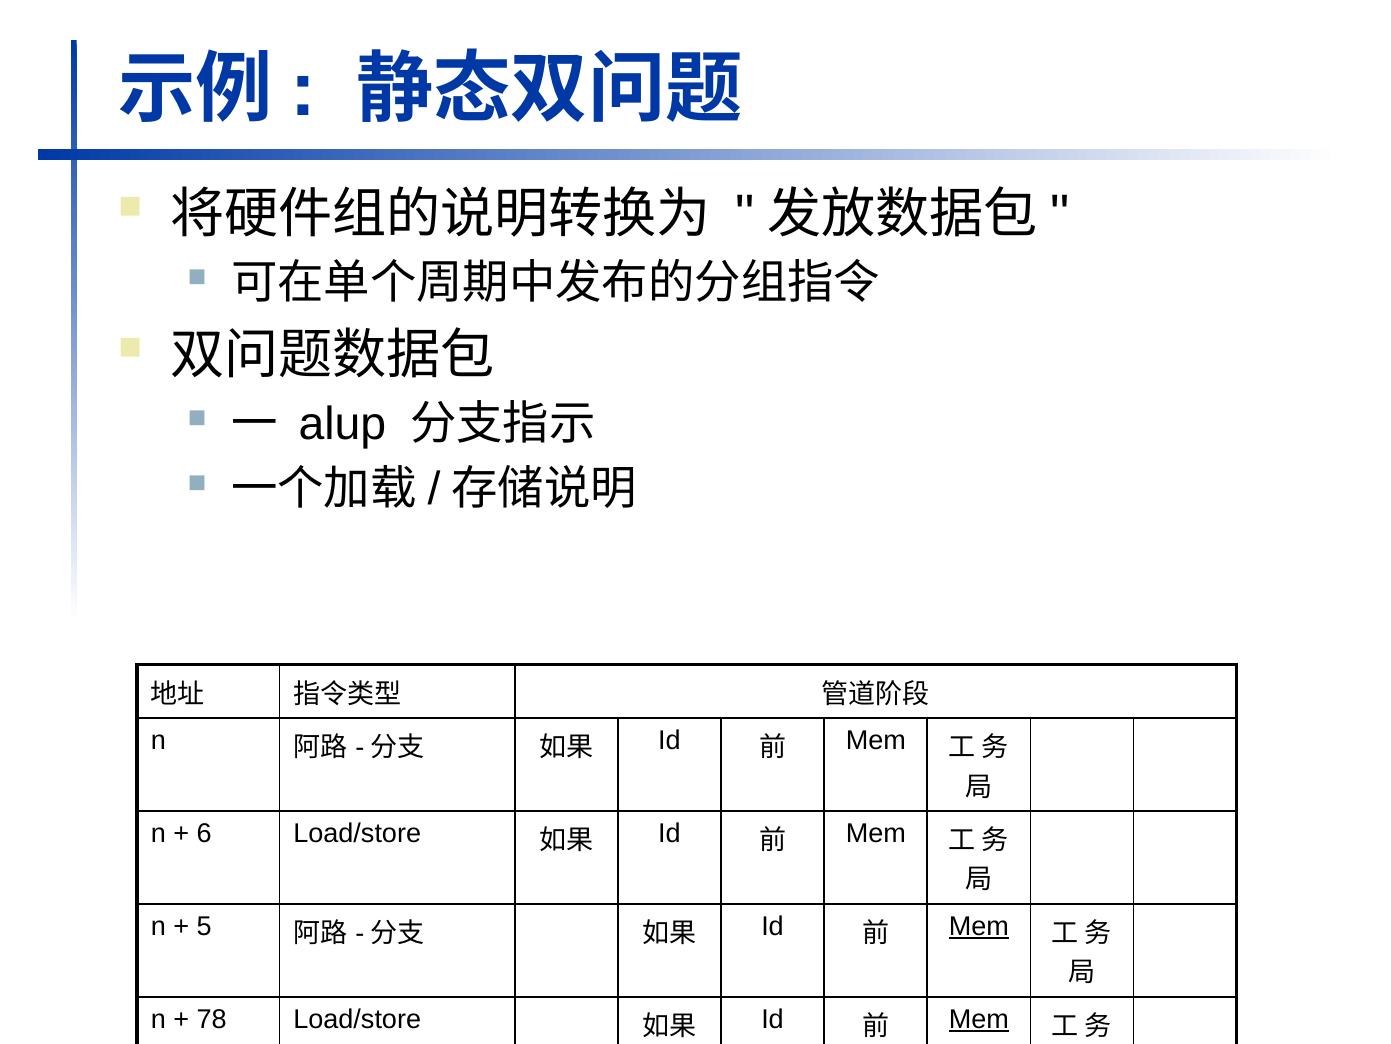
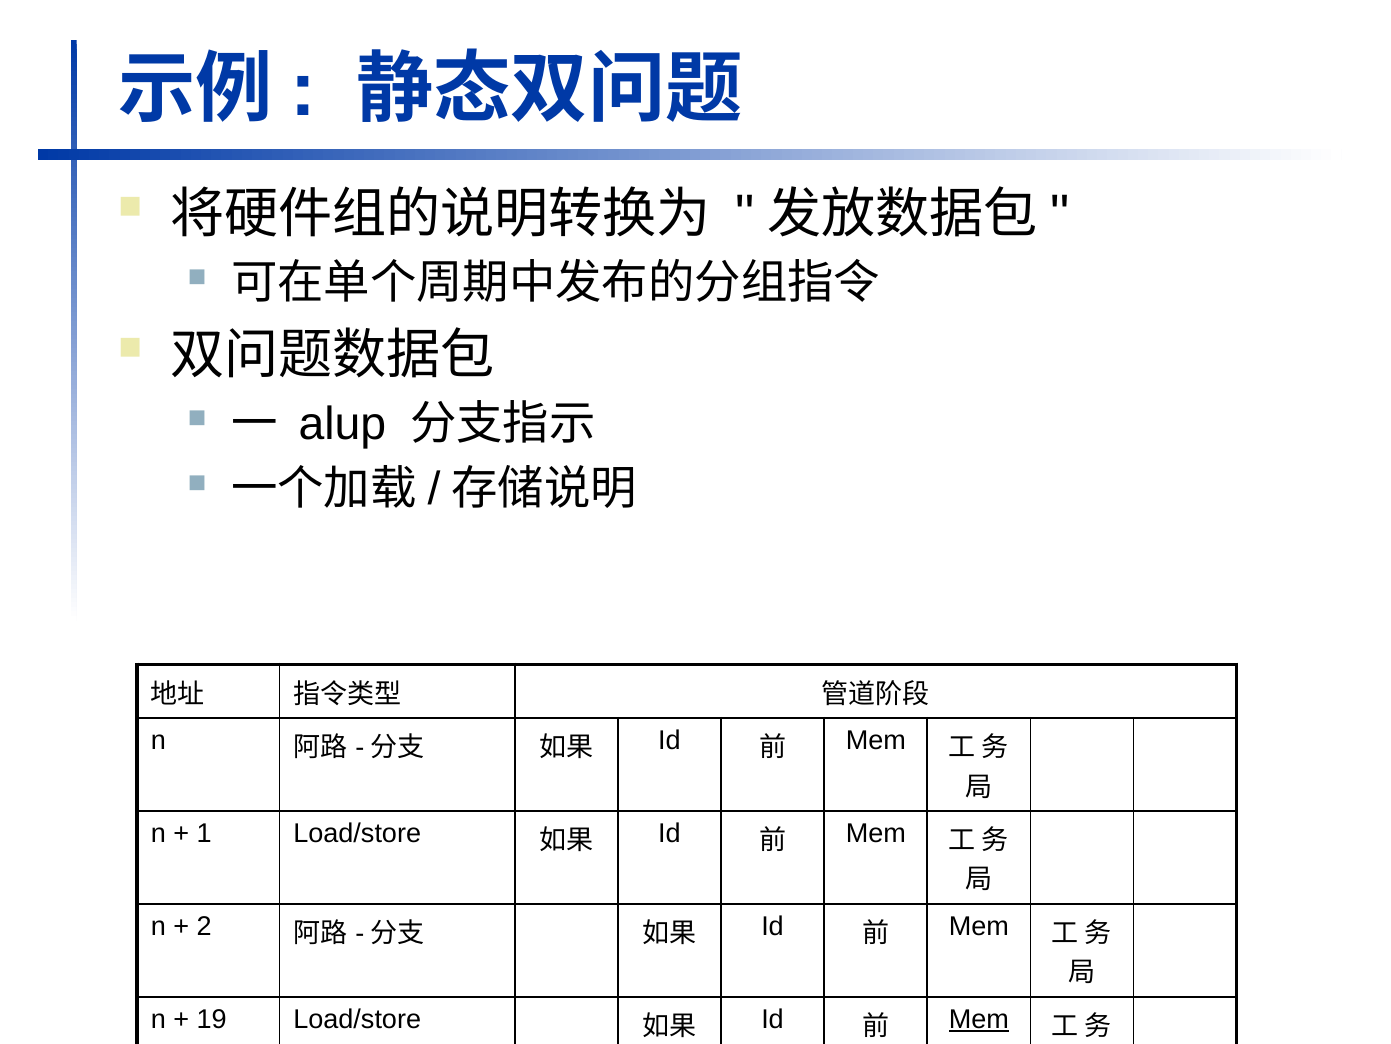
6: 6 -> 1
5: 5 -> 2
Mem at (979, 926) underline: present -> none
78: 78 -> 19
